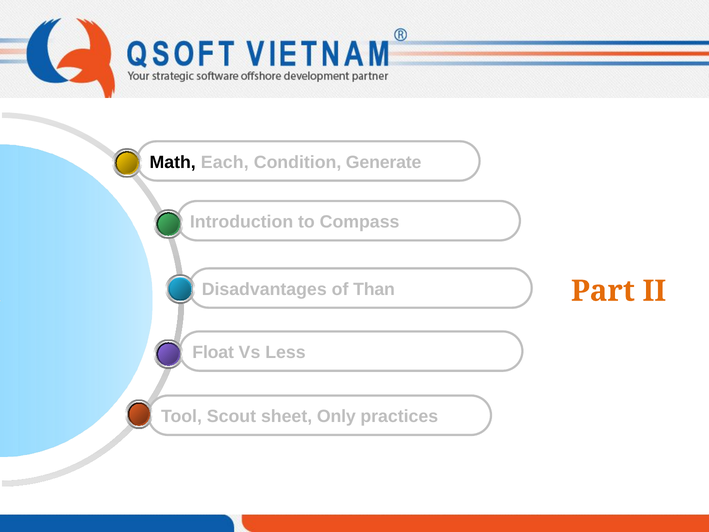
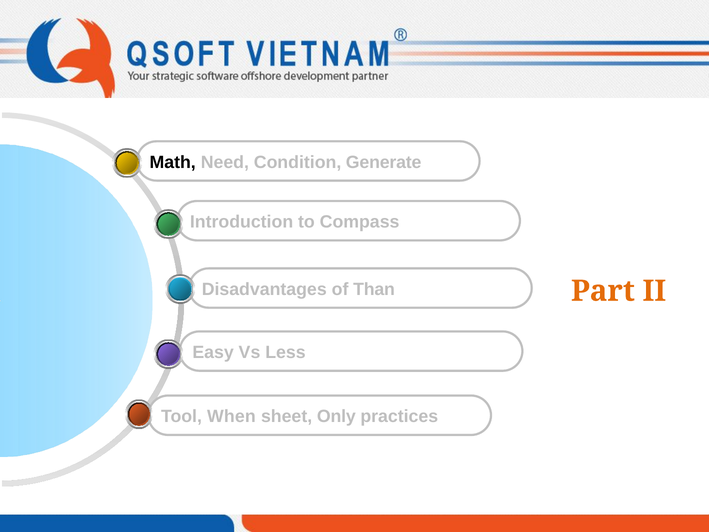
Each: Each -> Need
Float: Float -> Easy
Scout: Scout -> When
